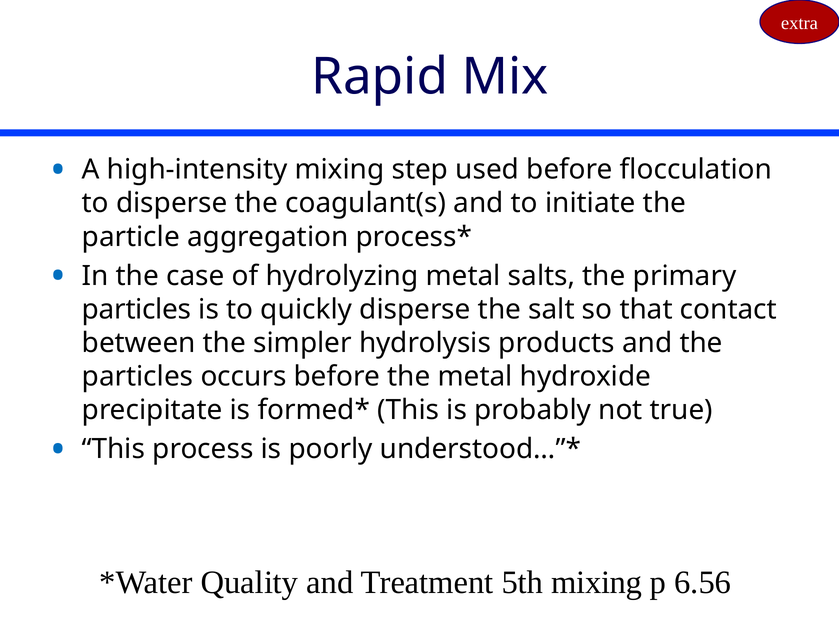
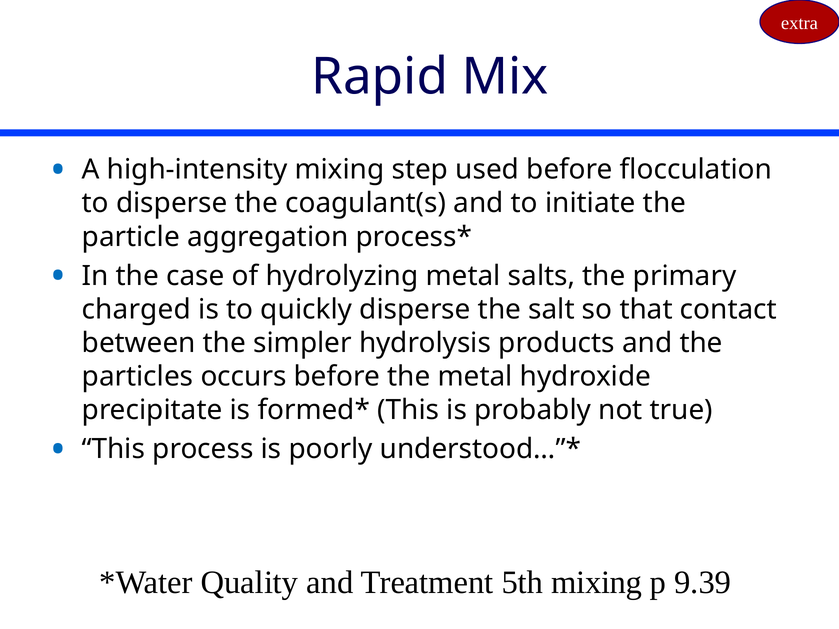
particles at (137, 310): particles -> charged
6.56: 6.56 -> 9.39
